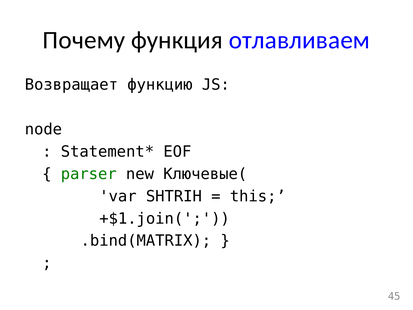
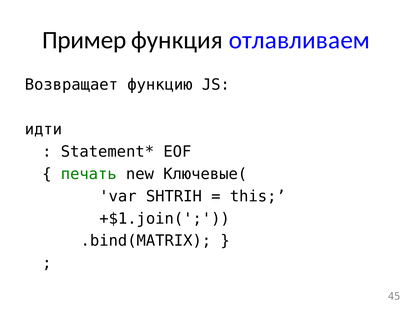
Почему: Почему -> Пример
node: node -> идти
parser: parser -> печать
